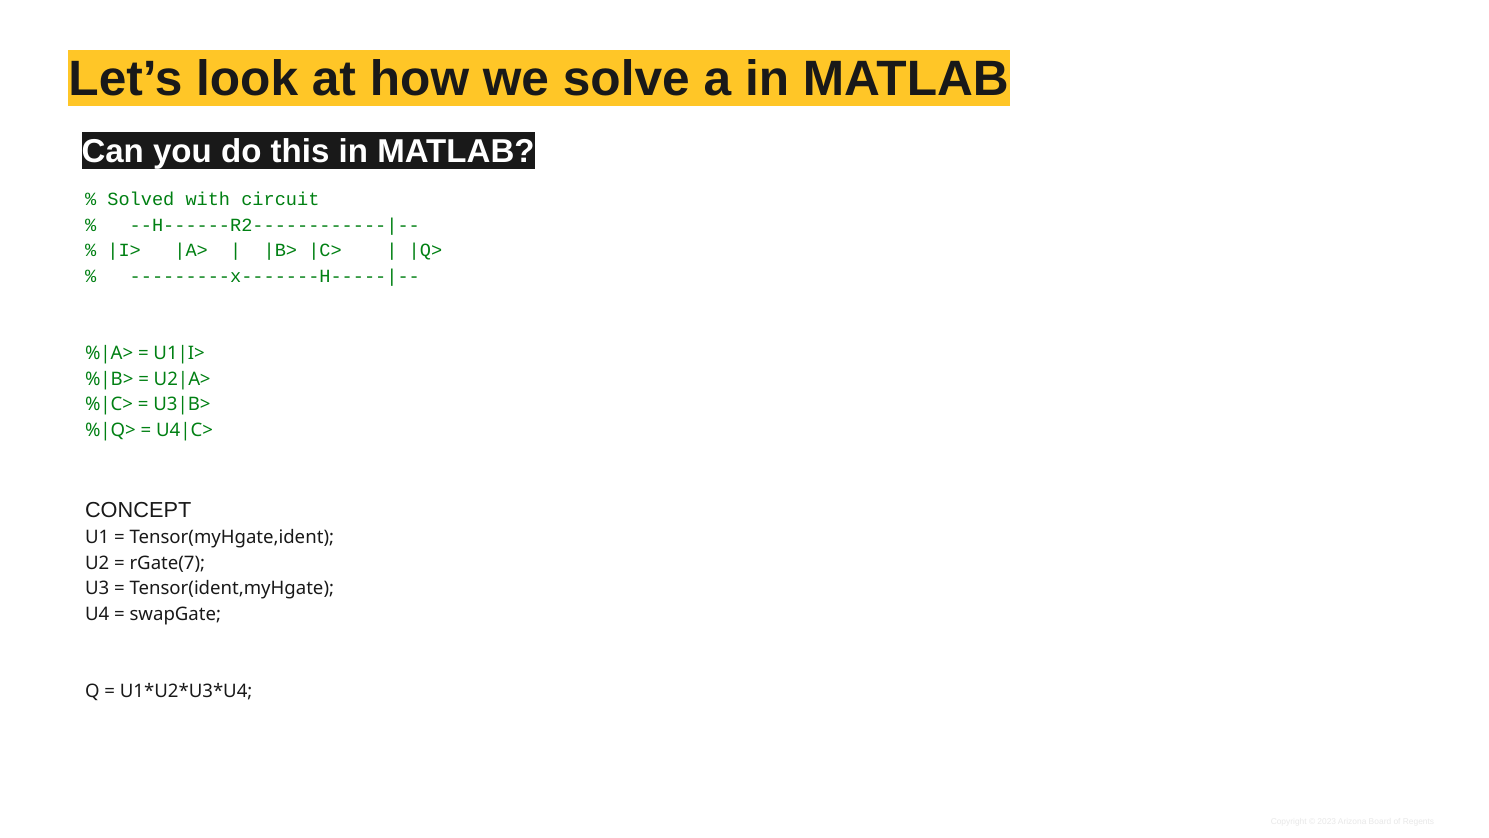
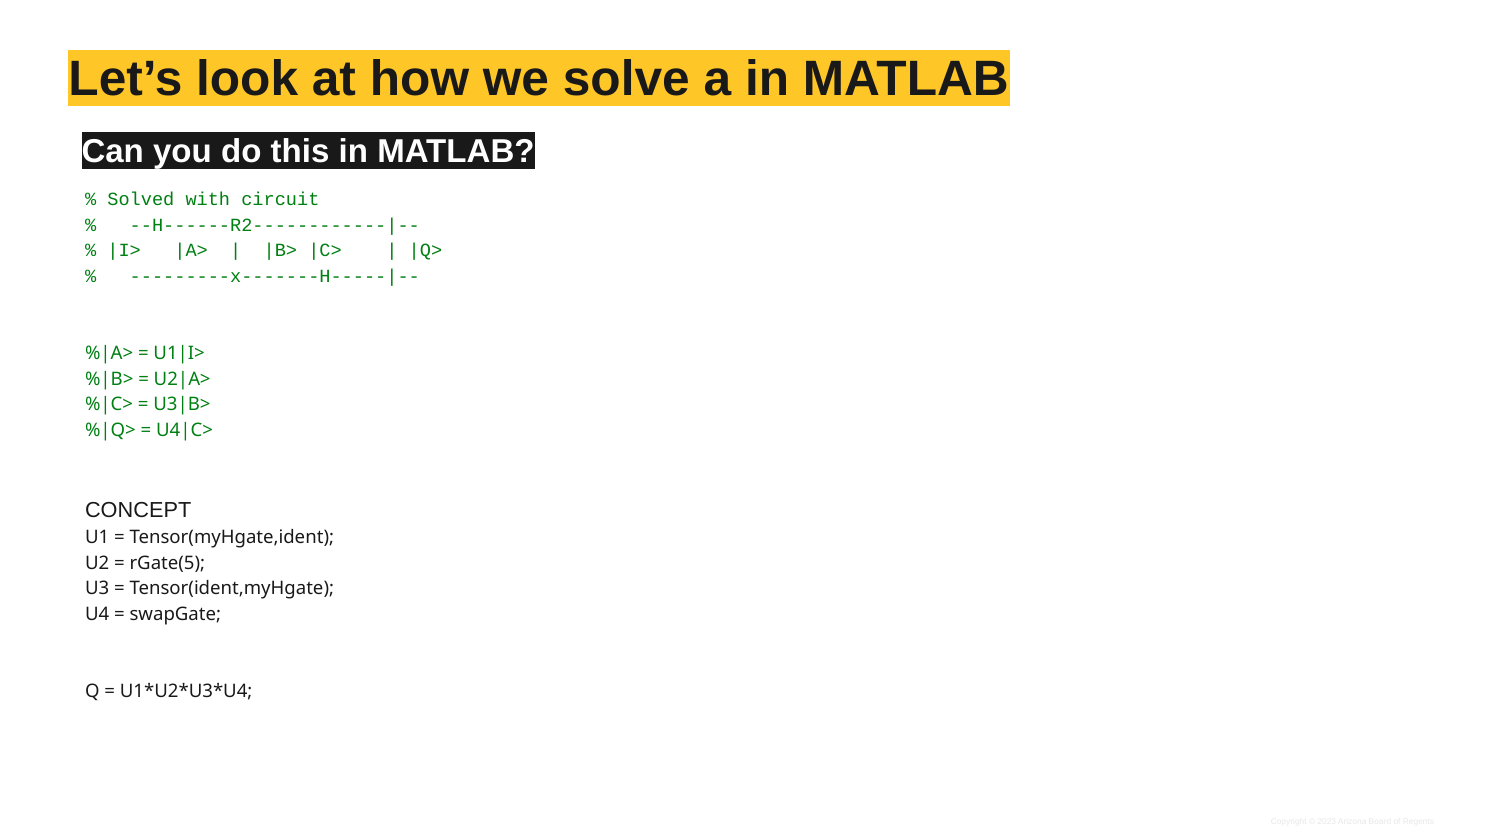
rGate(7: rGate(7 -> rGate(5
